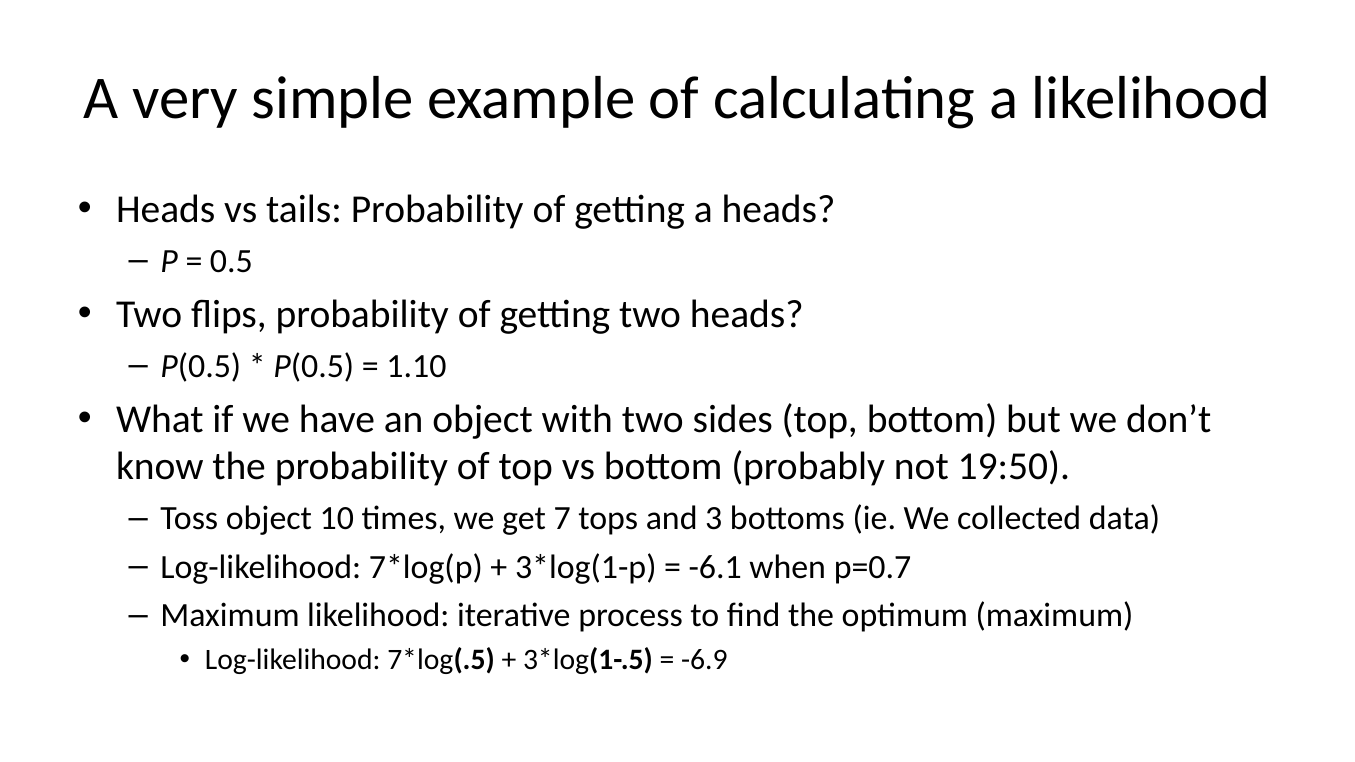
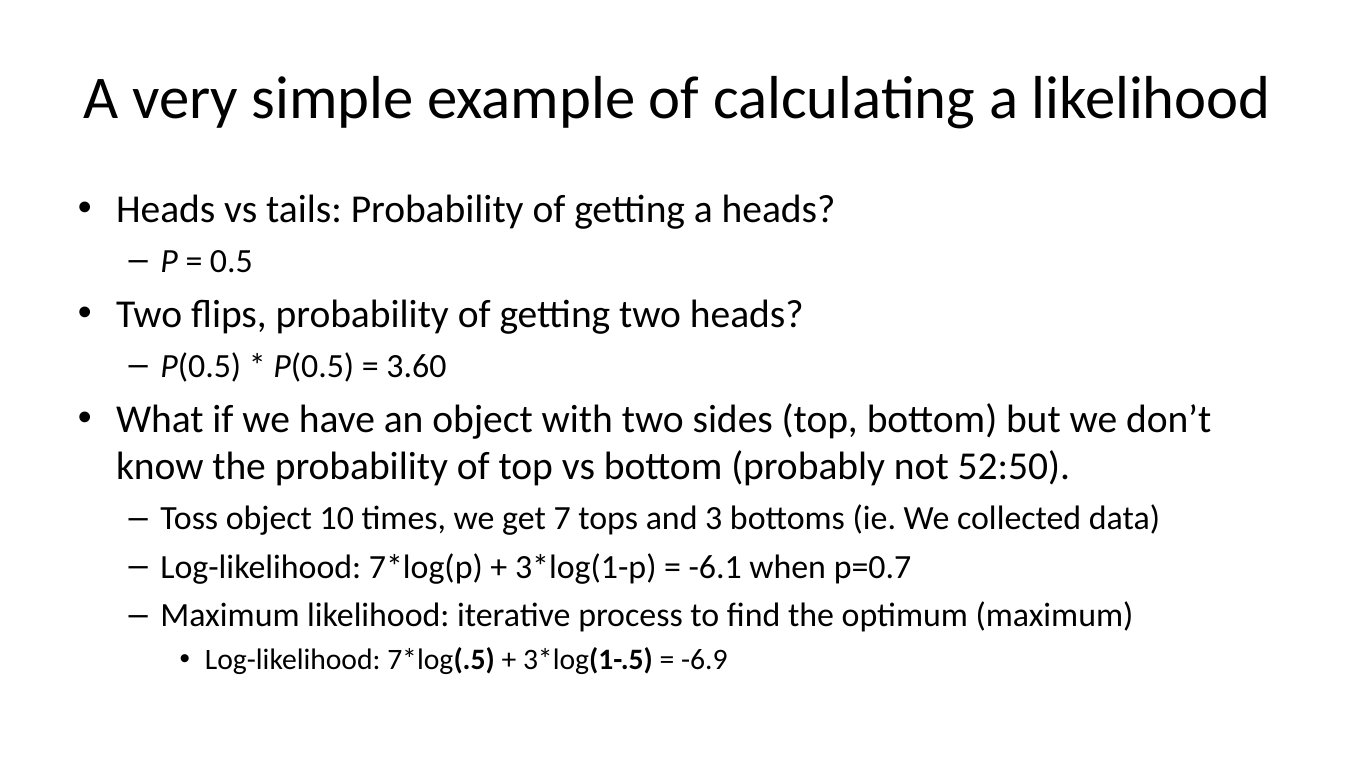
1.10: 1.10 -> 3.60
19:50: 19:50 -> 52:50
